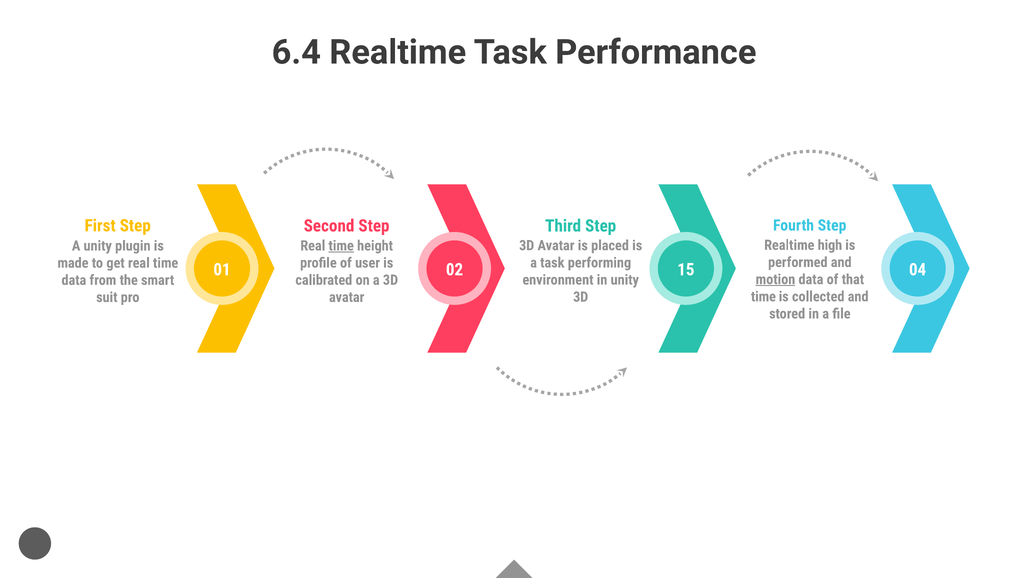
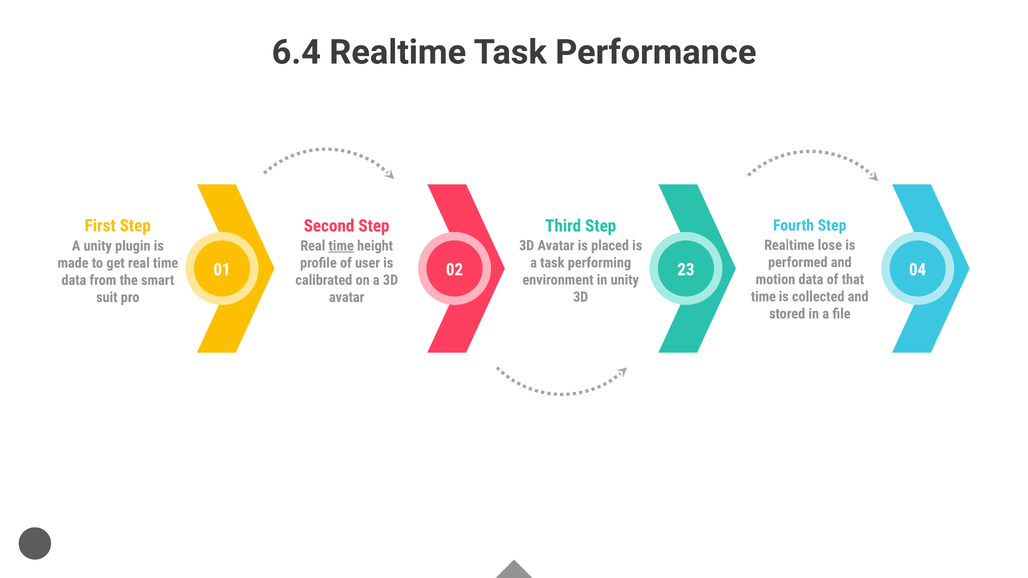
high: high -> lose
15: 15 -> 23
motion underline: present -> none
